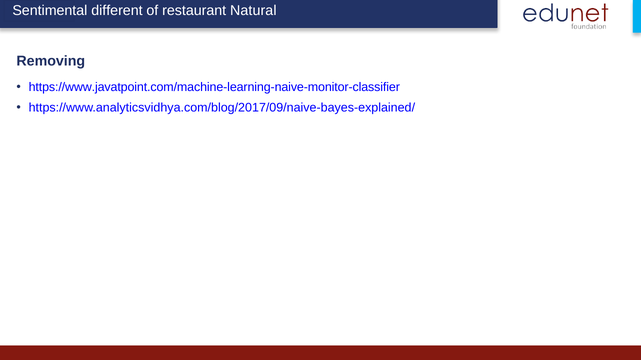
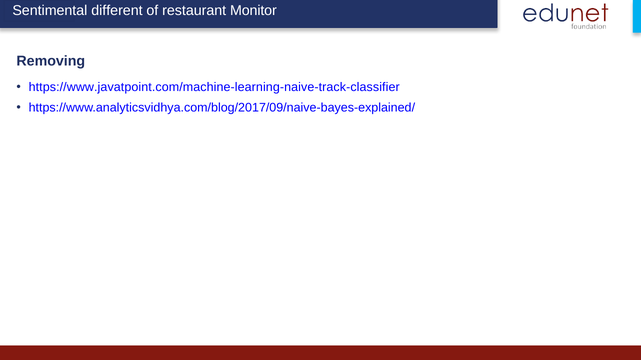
Natural: Natural -> Monitor
https://www.javatpoint.com/machine-learning-naive-monitor-classifier: https://www.javatpoint.com/machine-learning-naive-monitor-classifier -> https://www.javatpoint.com/machine-learning-naive-track-classifier
